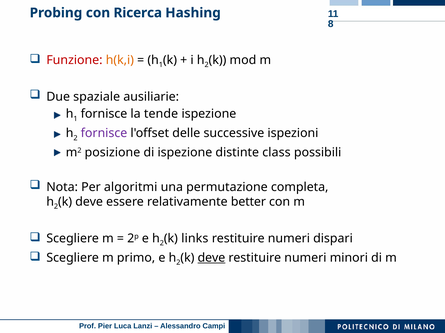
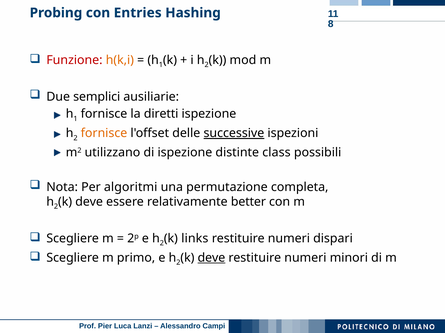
Ricerca: Ricerca -> Entries
spaziale: spaziale -> semplici
tende: tende -> diretti
fornisce at (104, 134) colour: purple -> orange
successive underline: none -> present
posizione: posizione -> utilizzano
